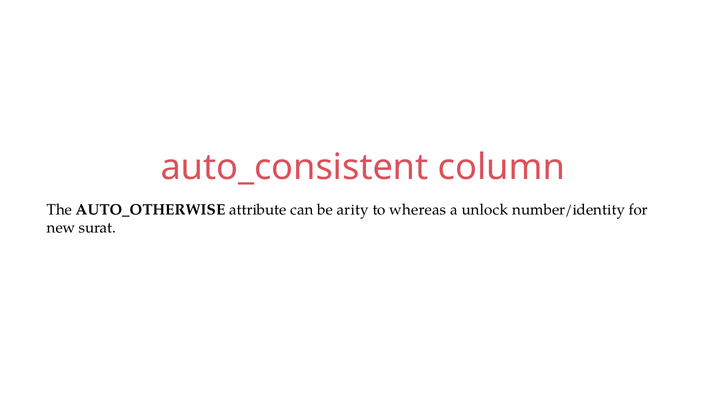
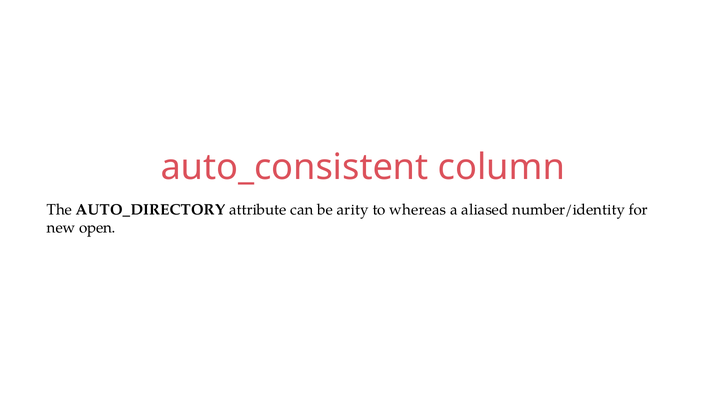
AUTO_OTHERWISE: AUTO_OTHERWISE -> AUTO_DIRECTORY
unlock: unlock -> aliased
surat: surat -> open
